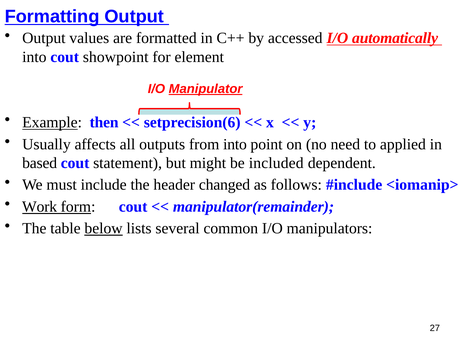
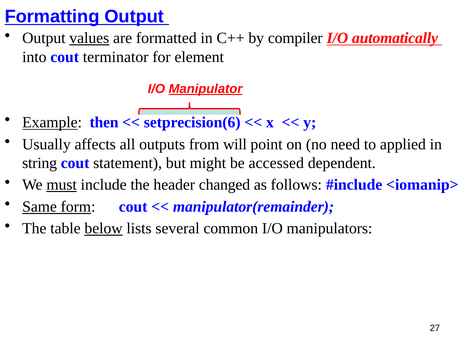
values underline: none -> present
accessed: accessed -> compiler
showpoint: showpoint -> terminator
from into: into -> will
based: based -> string
included: included -> accessed
must underline: none -> present
Work: Work -> Same
